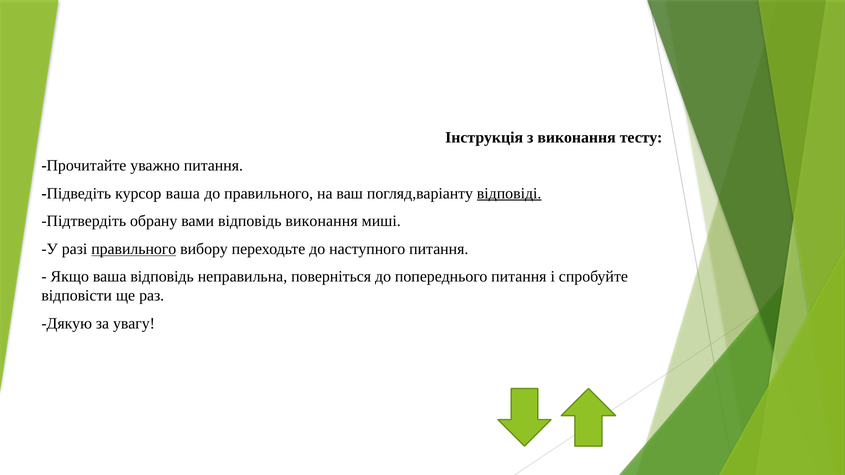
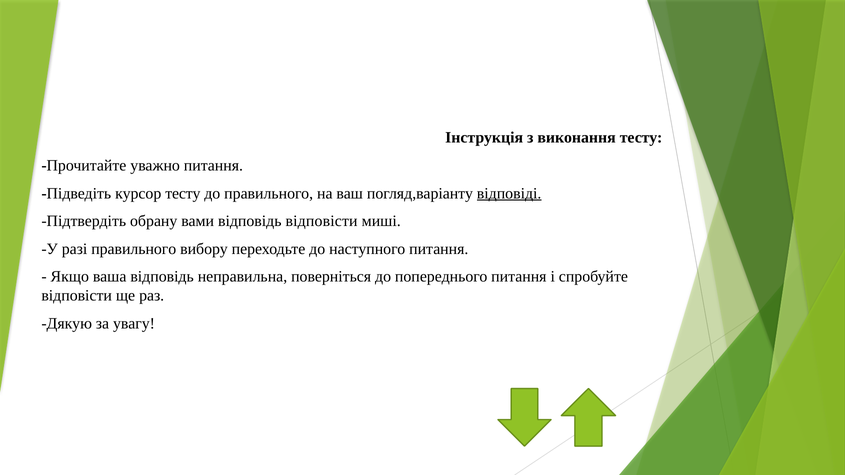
курсор ваша: ваша -> тесту
відповідь виконання: виконання -> відповісти
правильного at (134, 249) underline: present -> none
